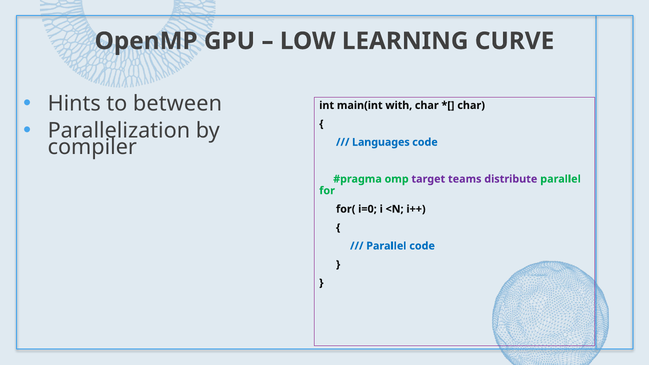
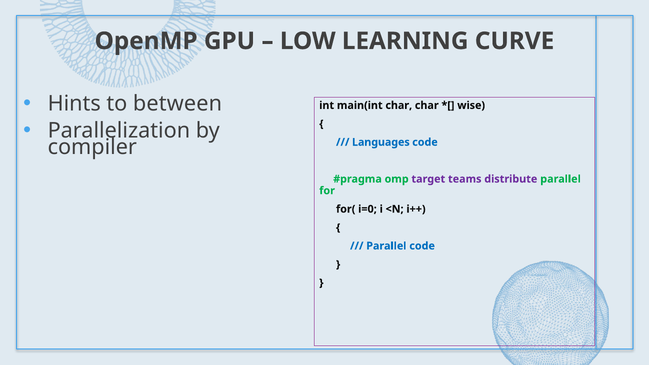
main(int with: with -> char
char at (471, 105): char -> wise
